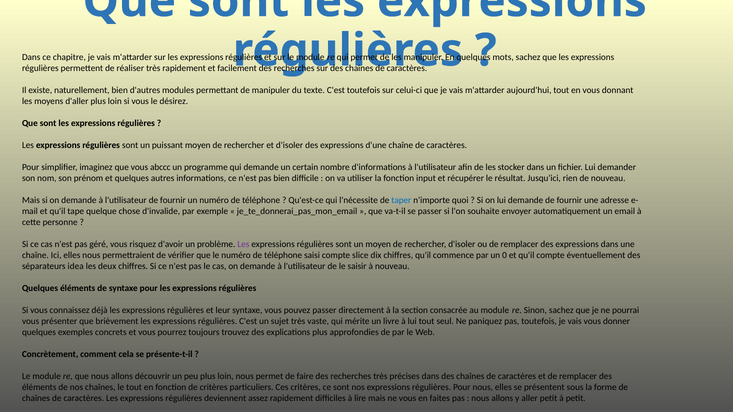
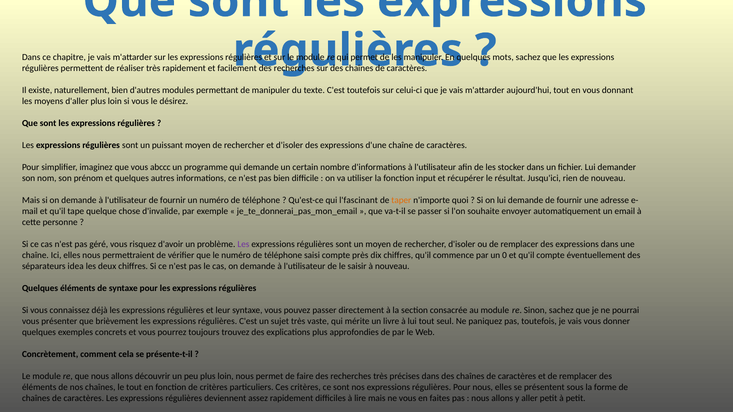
l'nécessite: l'nécessite -> l'fascinant
taper colour: blue -> orange
slice: slice -> près
